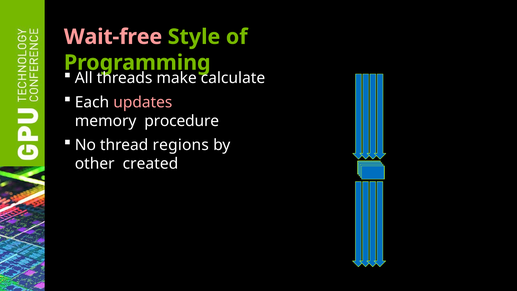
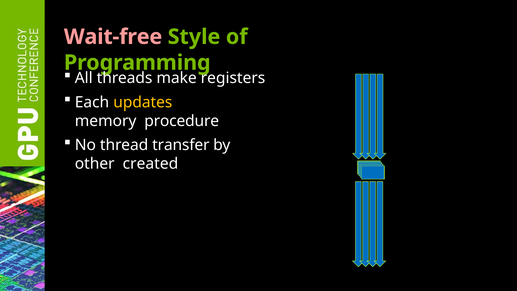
calculate: calculate -> registers
updates colour: pink -> yellow
regions: regions -> transfer
